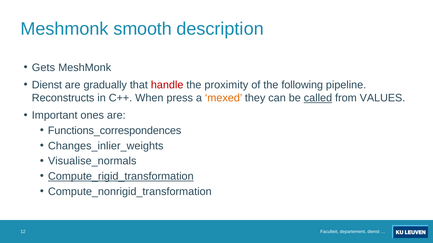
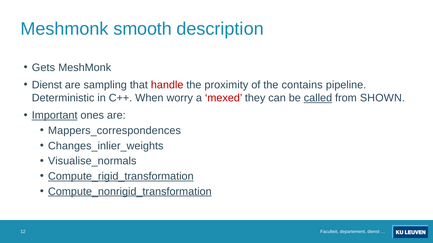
gradually: gradually -> sampling
following: following -> contains
Reconstructs: Reconstructs -> Deterministic
press: press -> worry
mexed colour: orange -> red
VALUES: VALUES -> SHOWN
Important underline: none -> present
Functions_correspondences: Functions_correspondences -> Mappers_correspondences
Compute_nonrigid_transformation underline: none -> present
